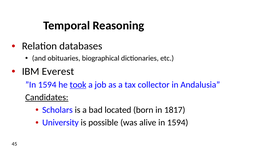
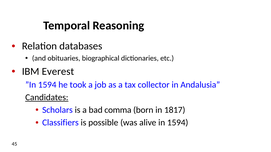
took underline: present -> none
located: located -> comma
University: University -> Classifiers
